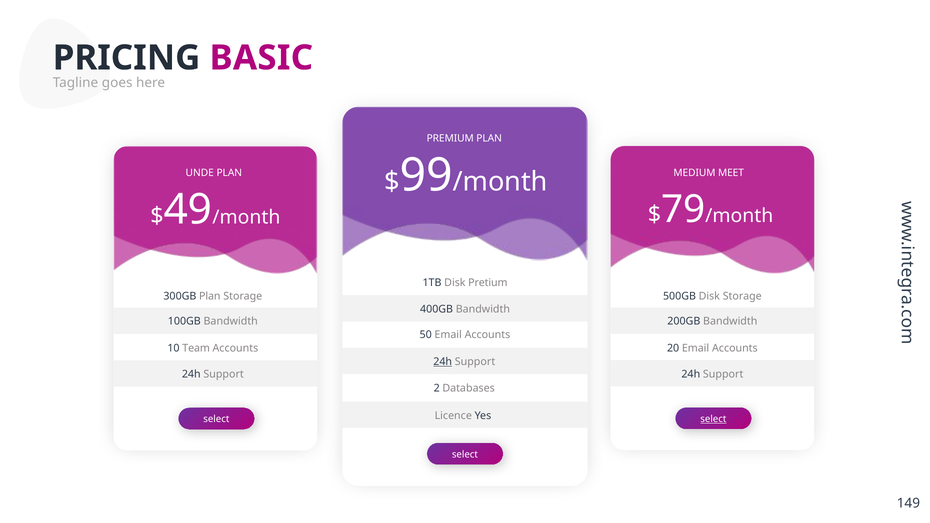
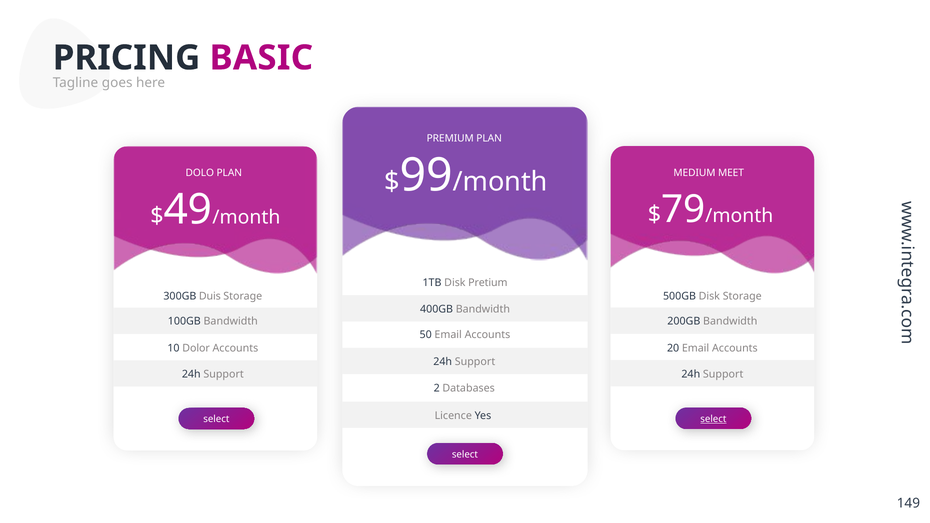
UNDE: UNDE -> DOLO
300GB Plan: Plan -> Duis
Team: Team -> Dolor
24h at (443, 362) underline: present -> none
